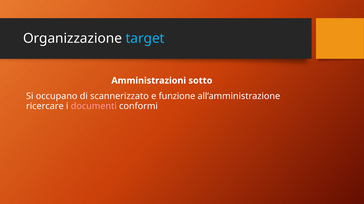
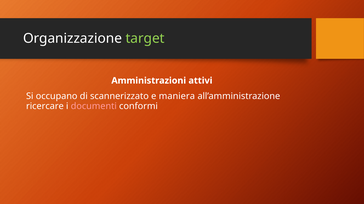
target colour: light blue -> light green
sotto: sotto -> attivi
funzione: funzione -> maniera
